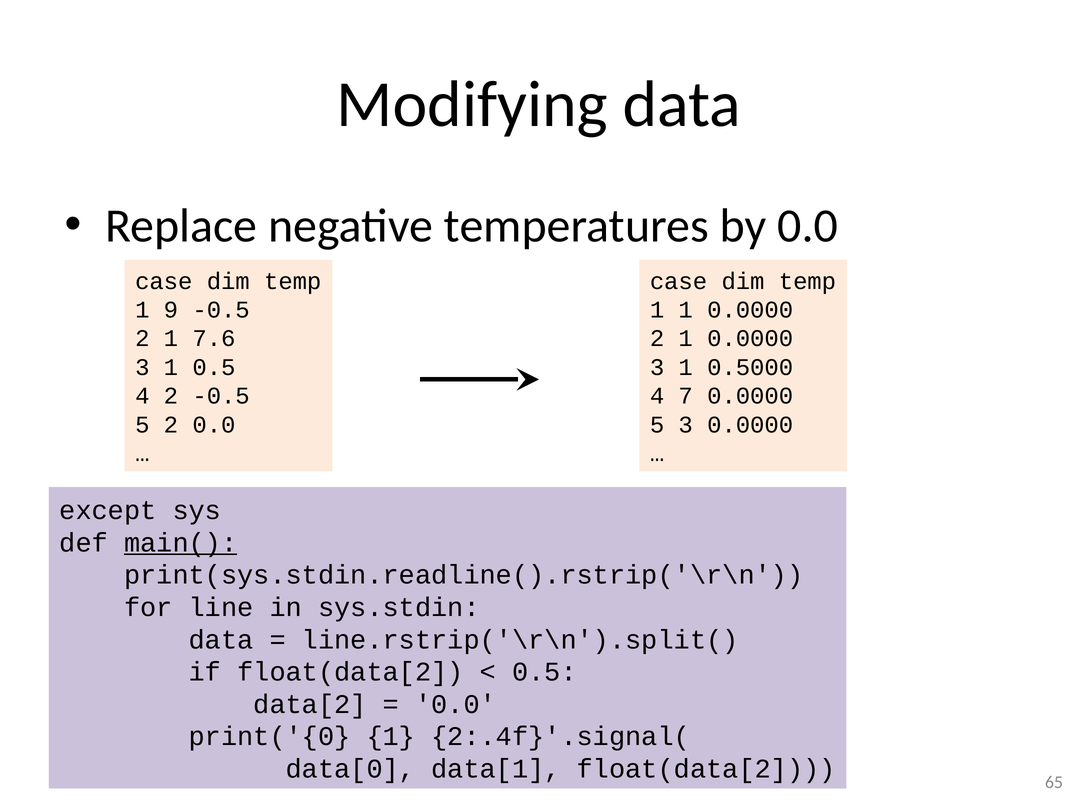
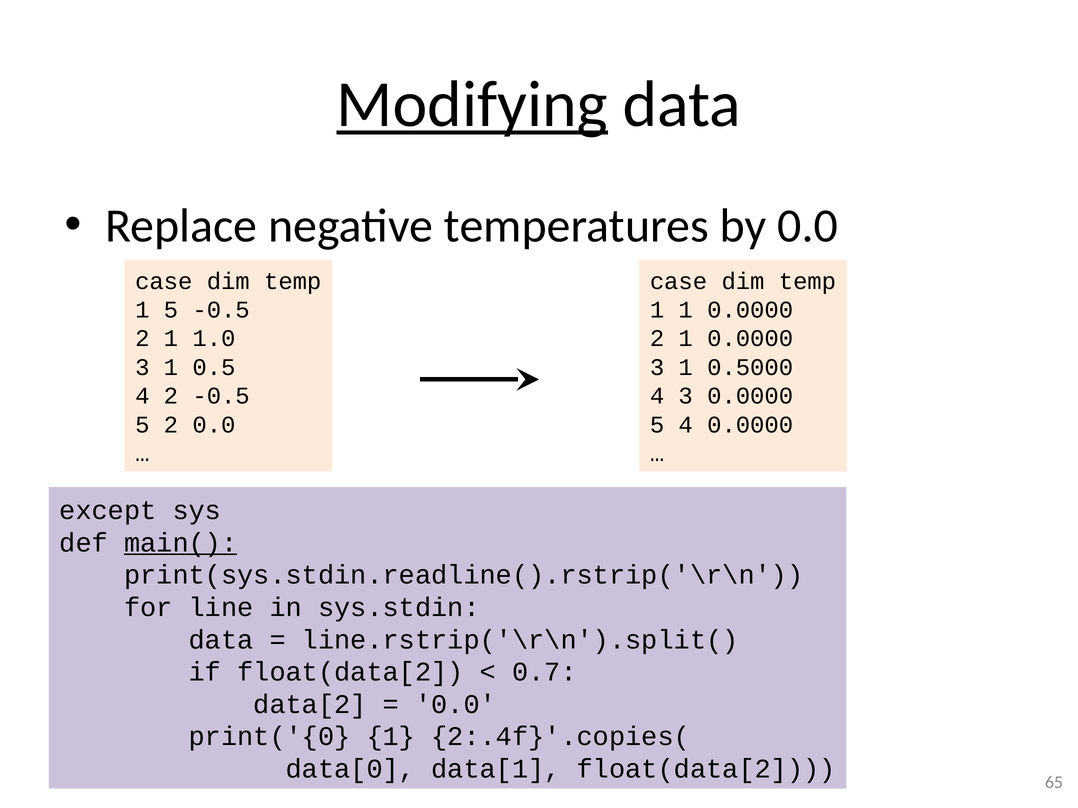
Modifying underline: none -> present
1 9: 9 -> 5
7.6: 7.6 -> 1.0
4 7: 7 -> 3
5 3: 3 -> 4
0.5 at (544, 672): 0.5 -> 0.7
2:.4f}'.signal(: 2:.4f}'.signal( -> 2:.4f}'.copies(
